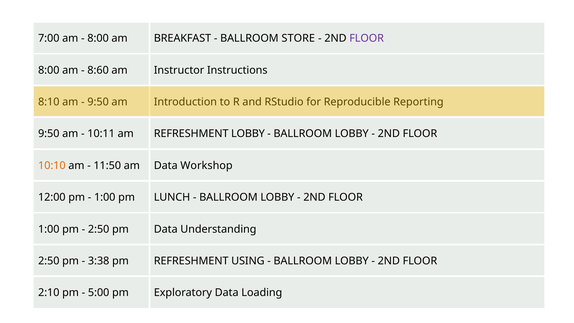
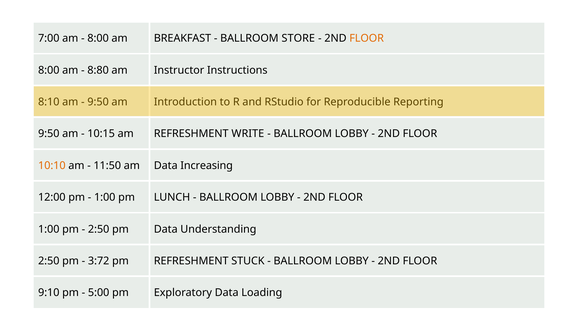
FLOOR at (367, 38) colour: purple -> orange
8:60: 8:60 -> 8:80
10:11: 10:11 -> 10:15
REFRESHMENT LOBBY: LOBBY -> WRITE
Workshop: Workshop -> Increasing
3:38: 3:38 -> 3:72
USING: USING -> STUCK
2:10: 2:10 -> 9:10
